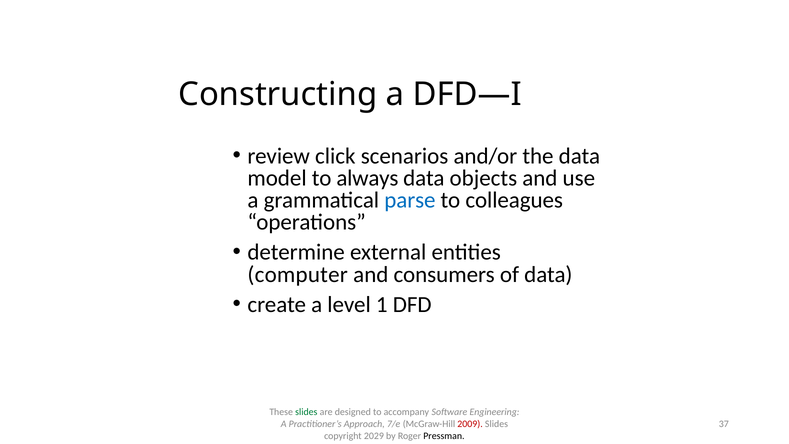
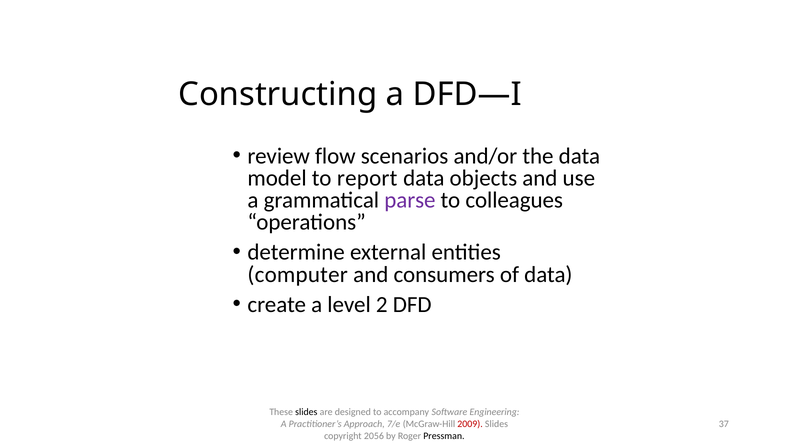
click: click -> flow
always: always -> report
parse colour: blue -> purple
1: 1 -> 2
slides at (306, 412) colour: green -> black
2029: 2029 -> 2056
